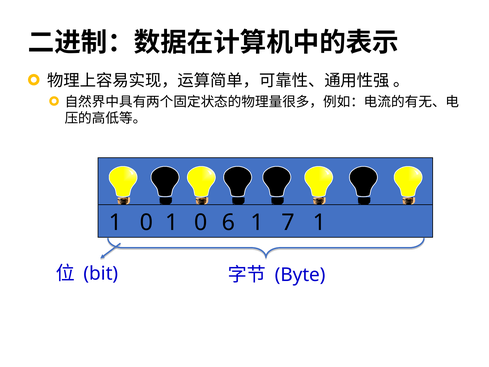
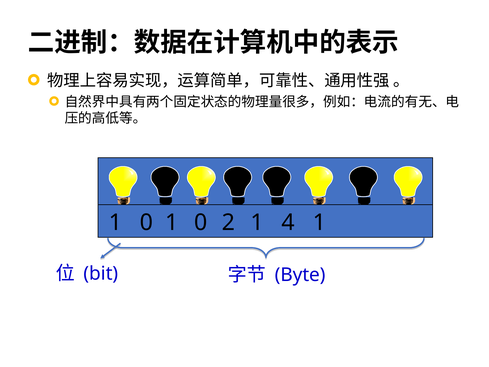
6: 6 -> 2
7: 7 -> 4
